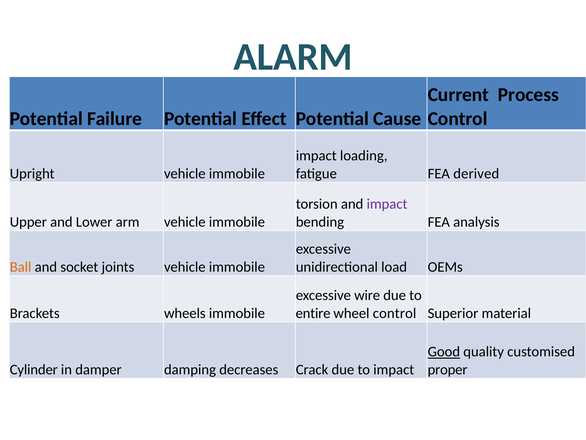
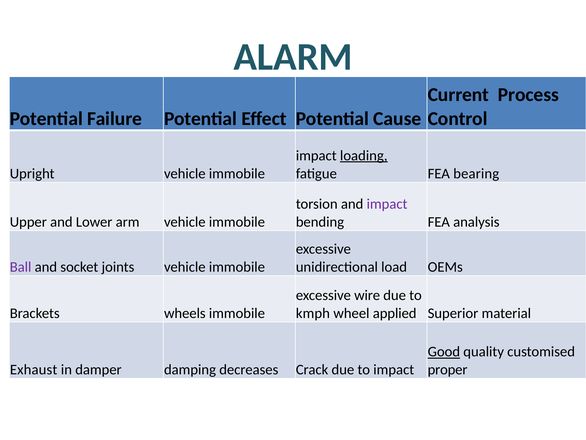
loading underline: none -> present
derived: derived -> bearing
Ball colour: orange -> purple
entire: entire -> kmph
wheel control: control -> applied
Cylinder: Cylinder -> Exhaust
